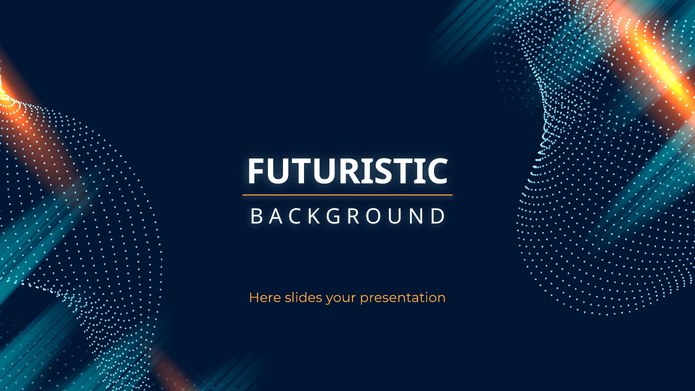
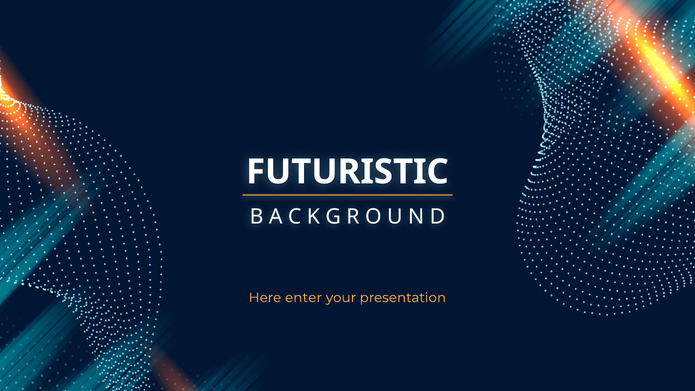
slides: slides -> enter
